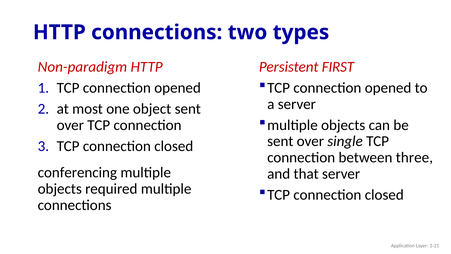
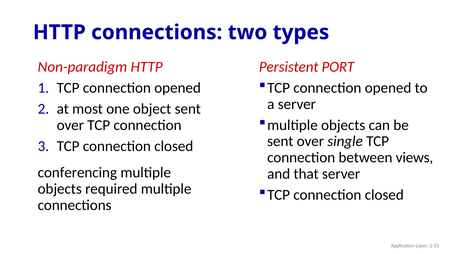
FIRST: FIRST -> PORT
three: three -> views
